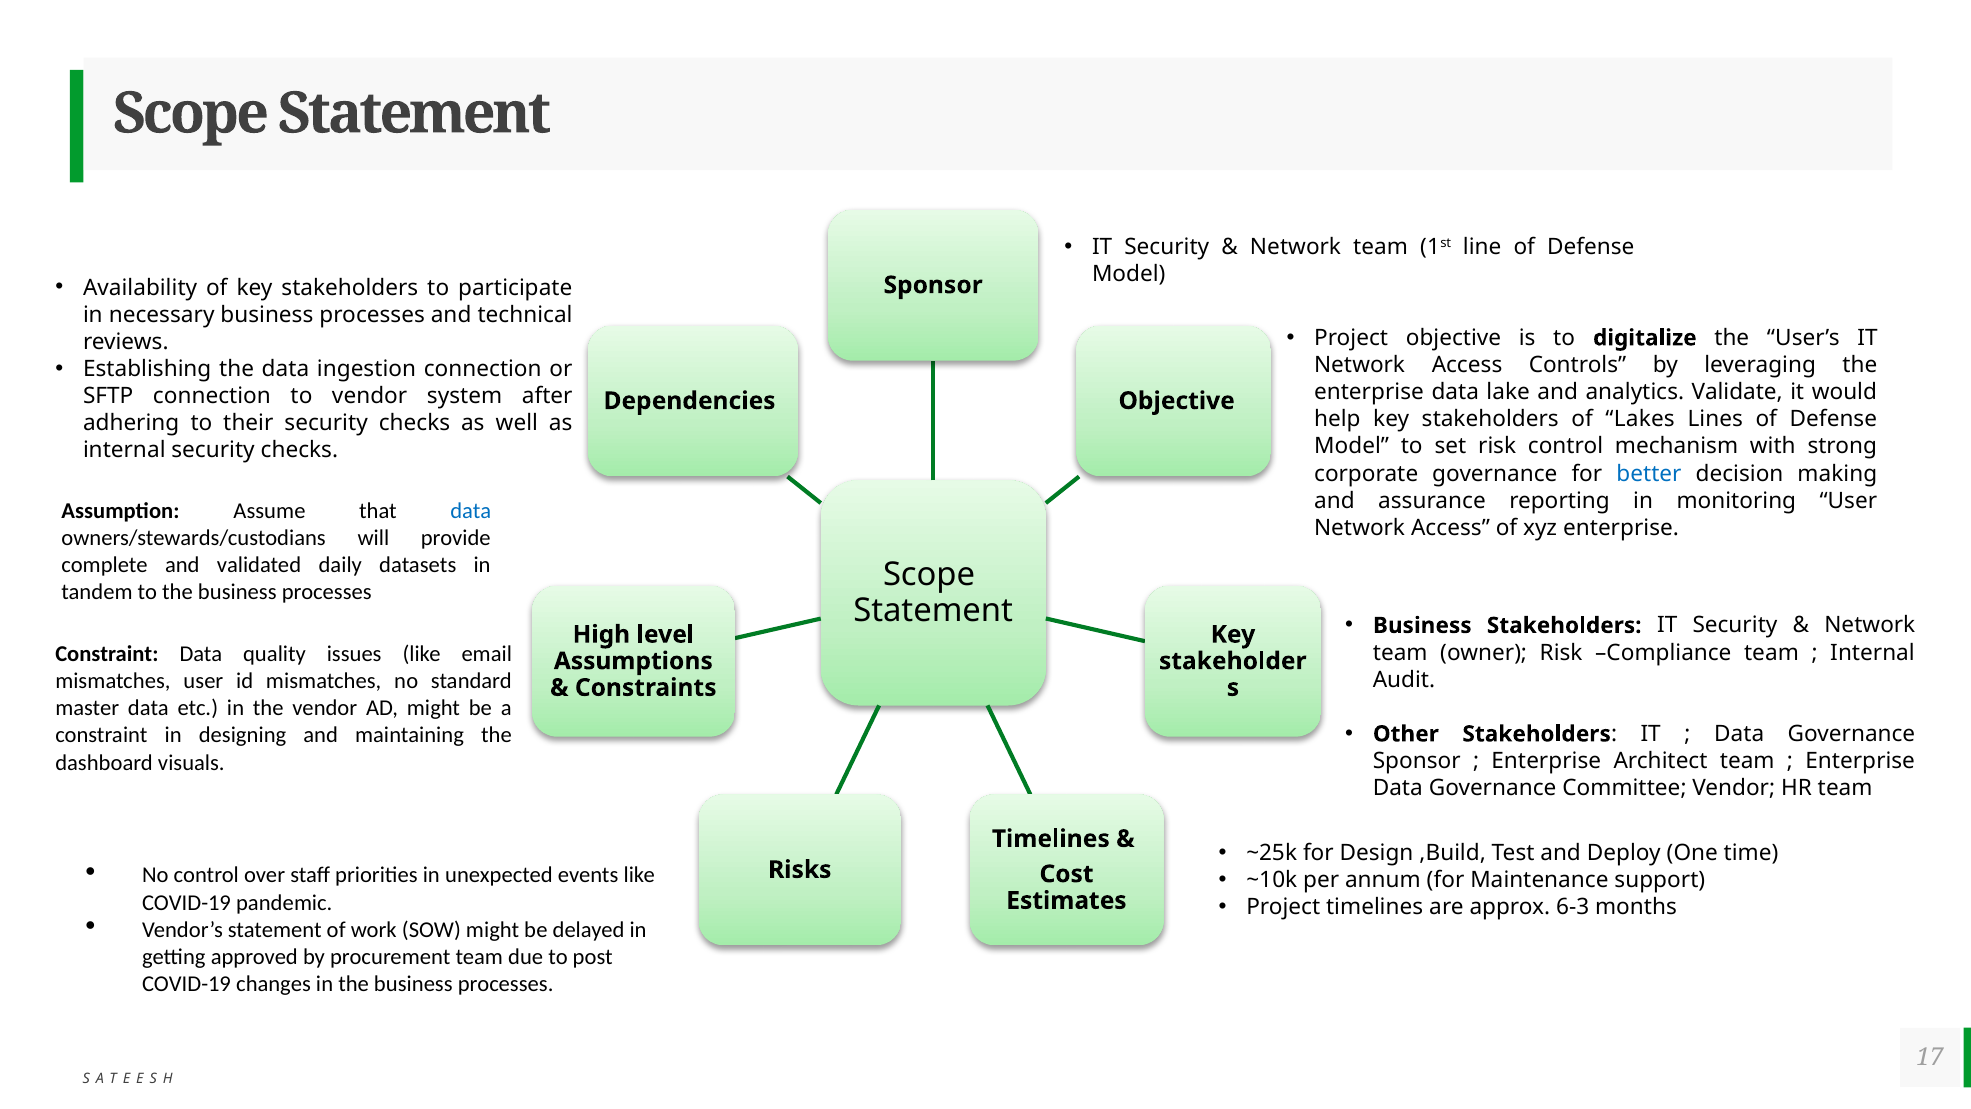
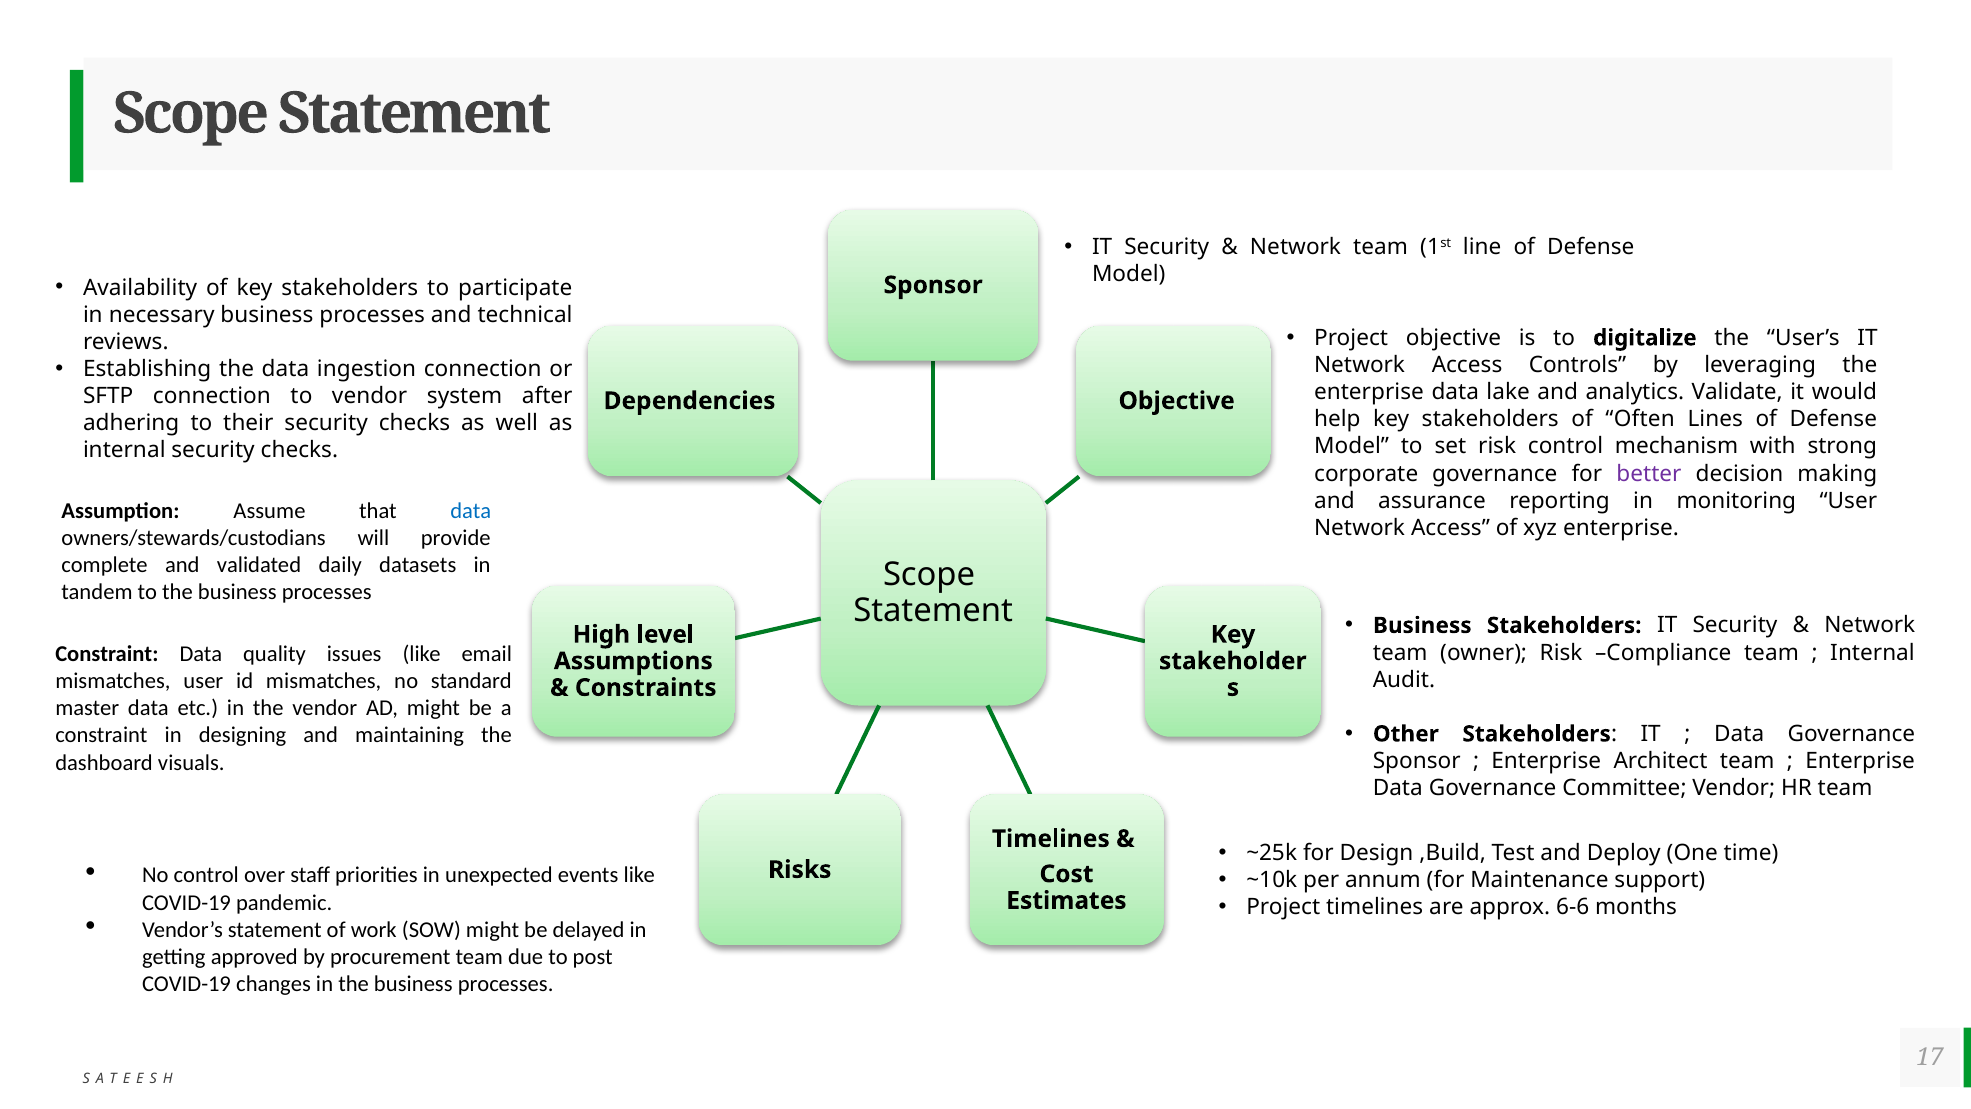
Lakes: Lakes -> Often
better colour: blue -> purple
6-3: 6-3 -> 6-6
